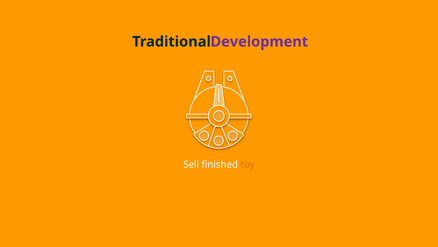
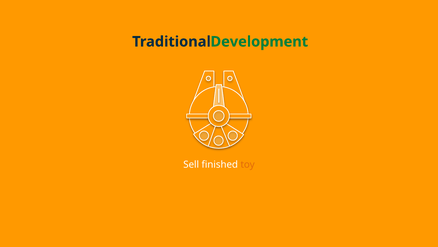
Development colour: purple -> green
